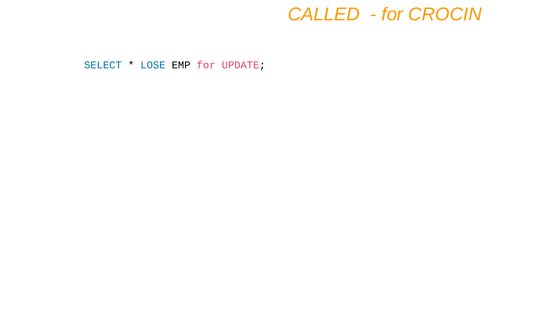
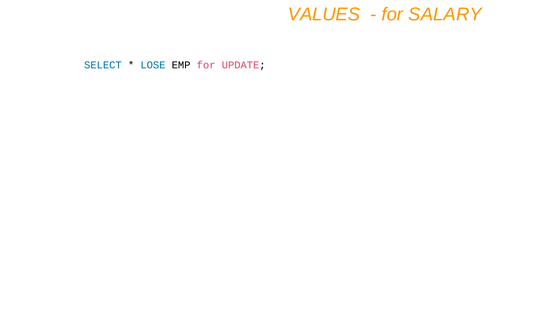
CALLED: CALLED -> VALUES
CROCIN: CROCIN -> SALARY
